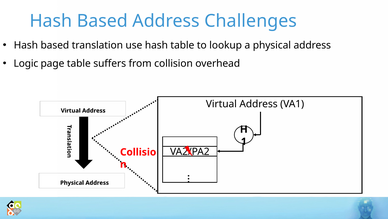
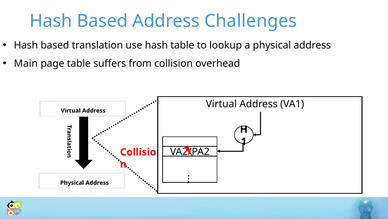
Logic: Logic -> Main
